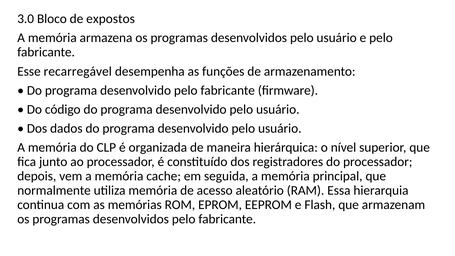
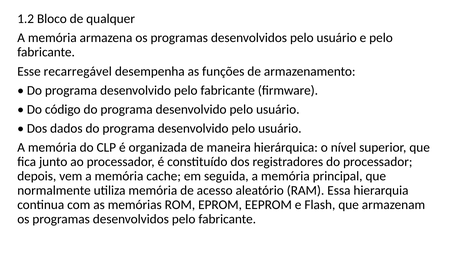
3.0: 3.0 -> 1.2
expostos: expostos -> qualquer
